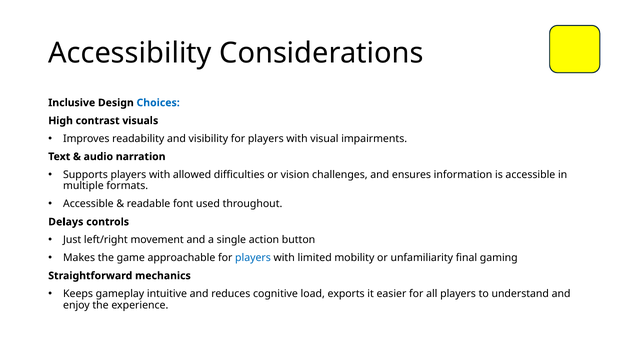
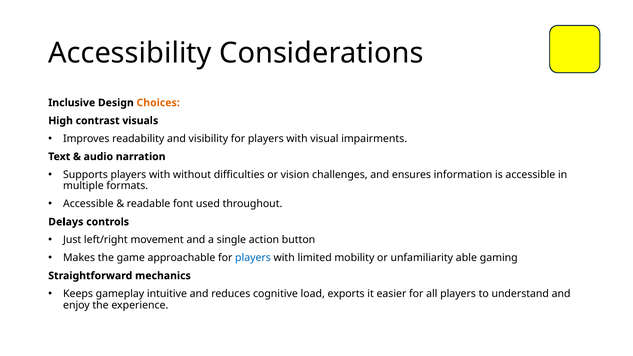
Choices colour: blue -> orange
allowed: allowed -> without
final: final -> able
